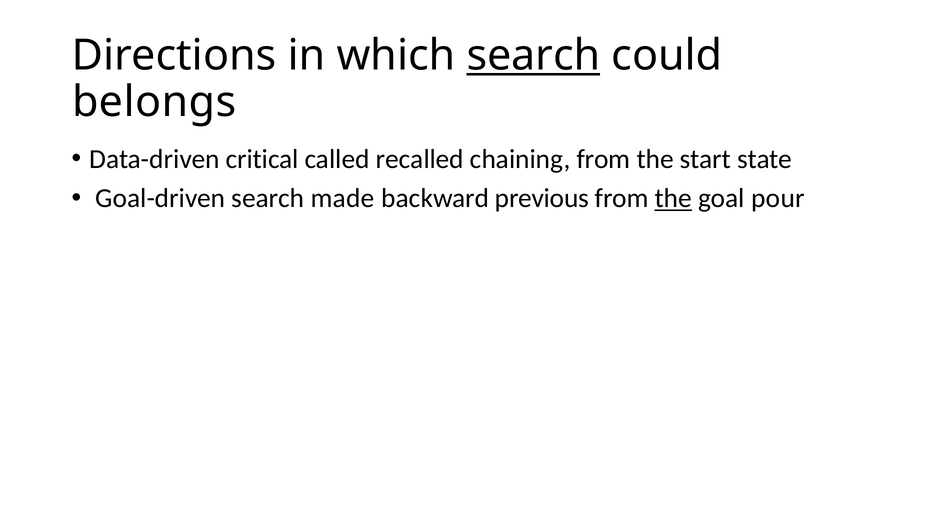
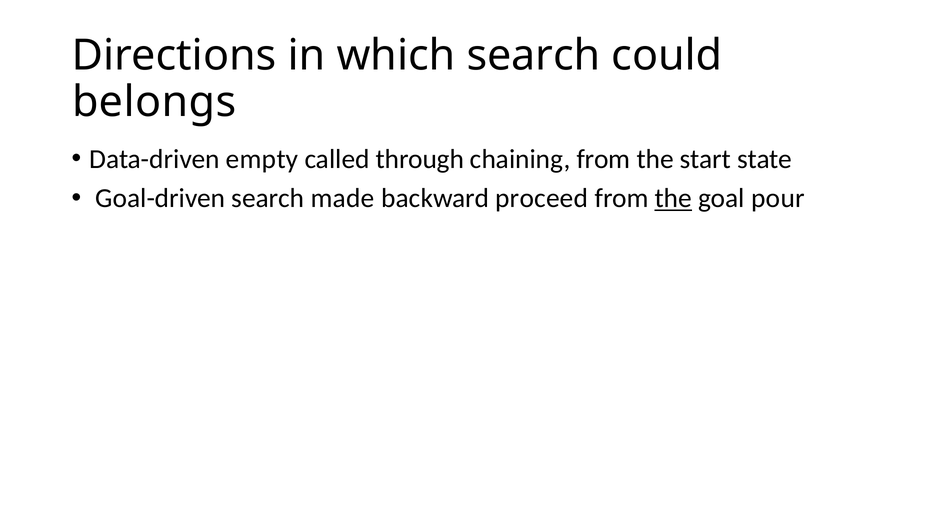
search at (534, 56) underline: present -> none
critical: critical -> empty
recalled: recalled -> through
previous: previous -> proceed
